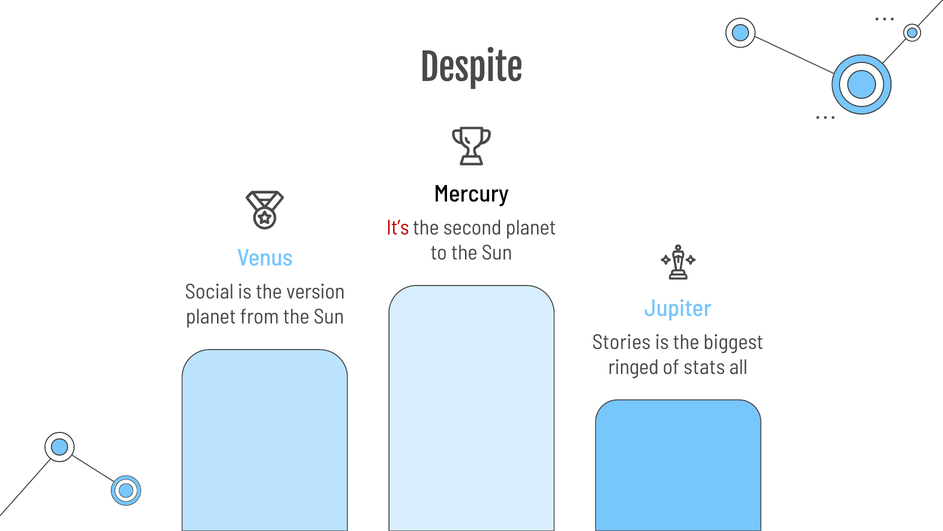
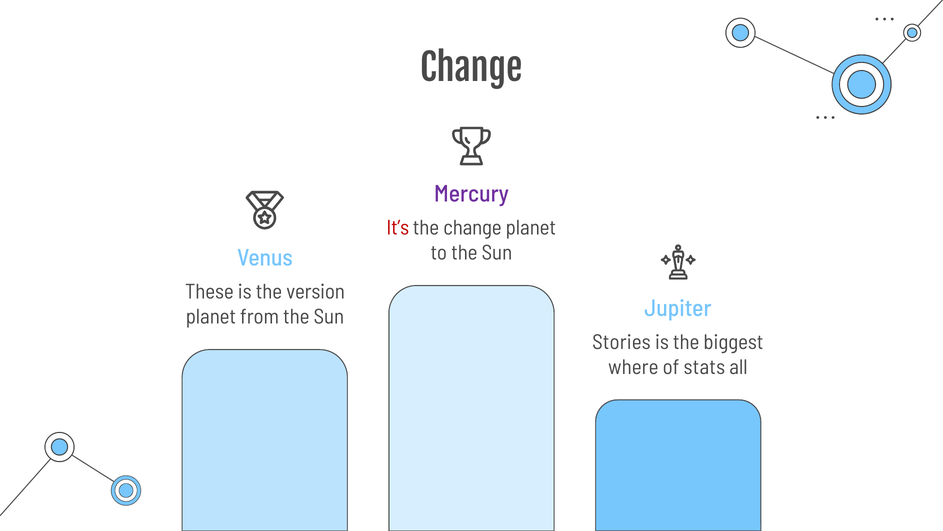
Despite at (472, 69): Despite -> Change
Mercury colour: black -> purple
the second: second -> change
Social: Social -> These
ringed: ringed -> where
